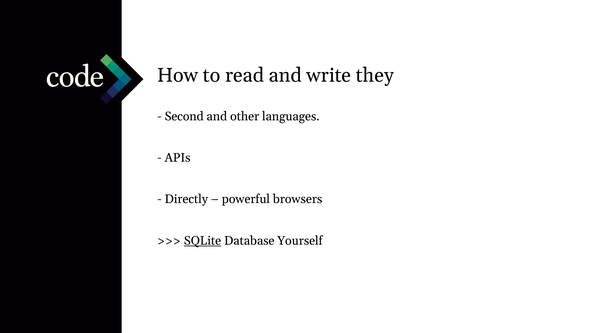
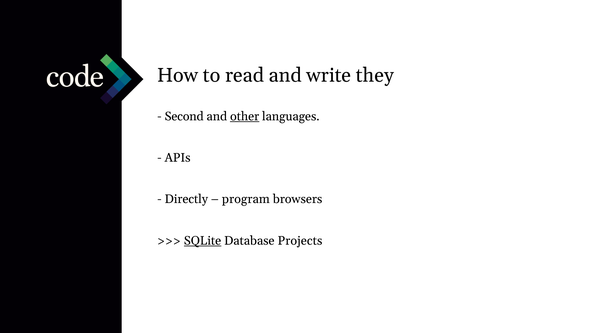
other underline: none -> present
powerful: powerful -> program
Yourself: Yourself -> Projects
